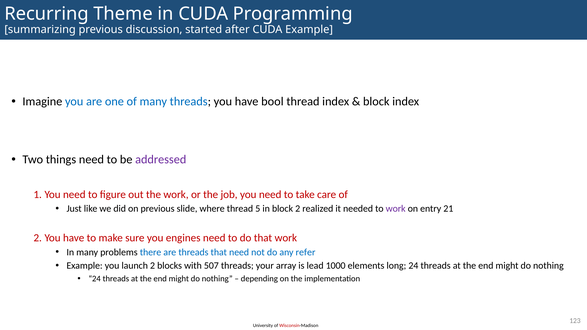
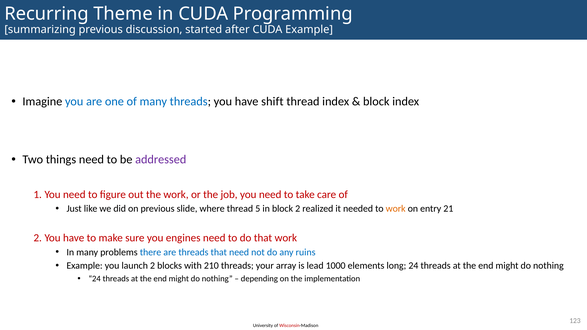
bool: bool -> shift
work at (396, 209) colour: purple -> orange
refer: refer -> ruins
507: 507 -> 210
